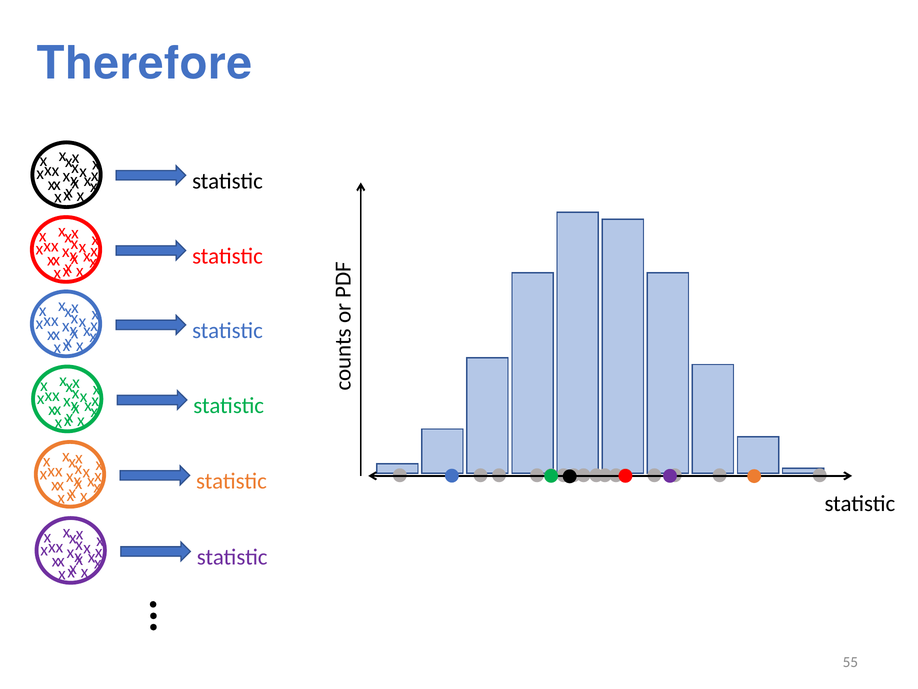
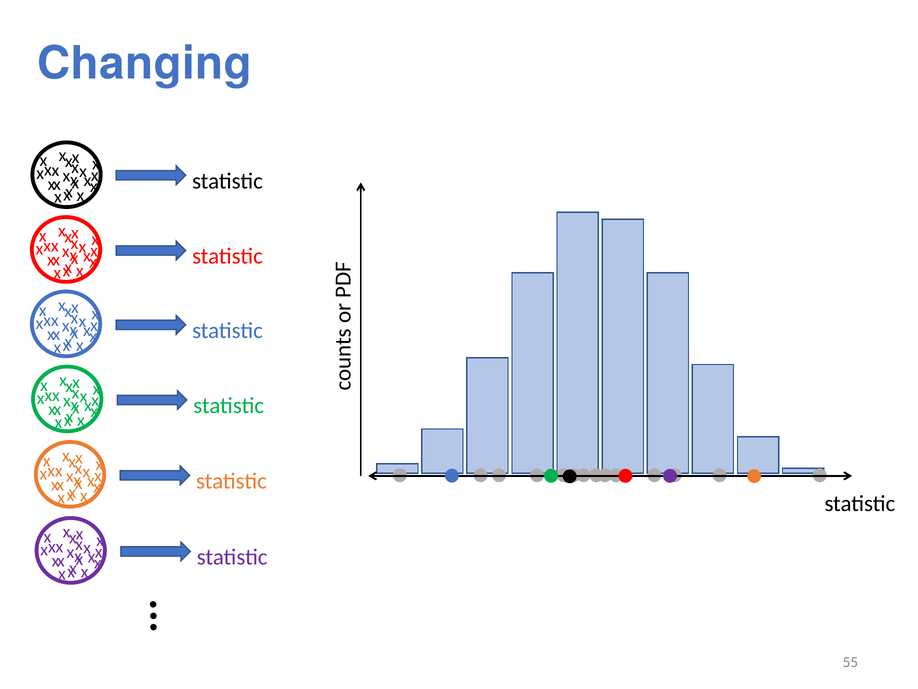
Therefore: Therefore -> Changing
